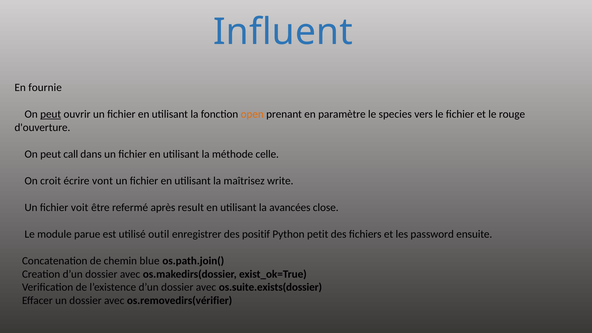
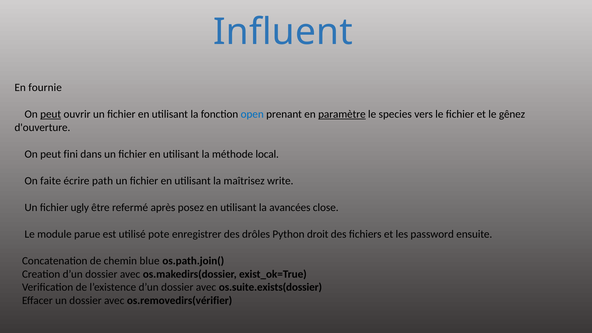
open colour: orange -> blue
paramètre underline: none -> present
rouge: rouge -> gênez
call: call -> fini
celle: celle -> local
croit: croit -> faite
vont: vont -> path
voit: voit -> ugly
result: result -> posez
outil: outil -> pote
positif: positif -> drôles
petit: petit -> droit
